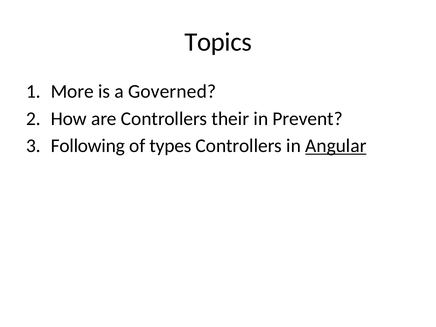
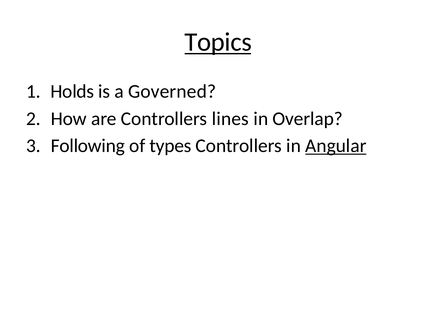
Topics underline: none -> present
More: More -> Holds
their: their -> lines
Prevent: Prevent -> Overlap
